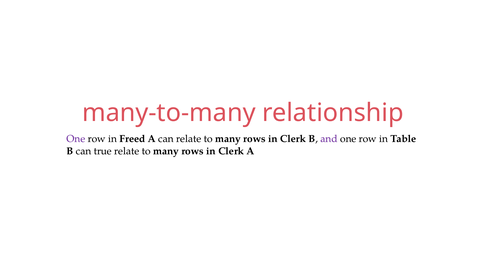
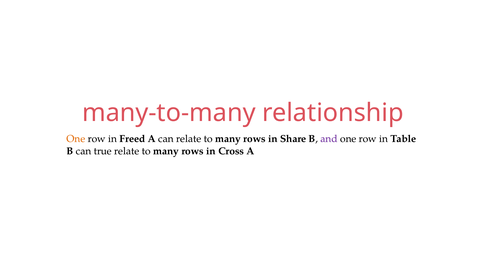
One at (76, 139) colour: purple -> orange
Clerk at (293, 139): Clerk -> Share
Clerk at (231, 151): Clerk -> Cross
